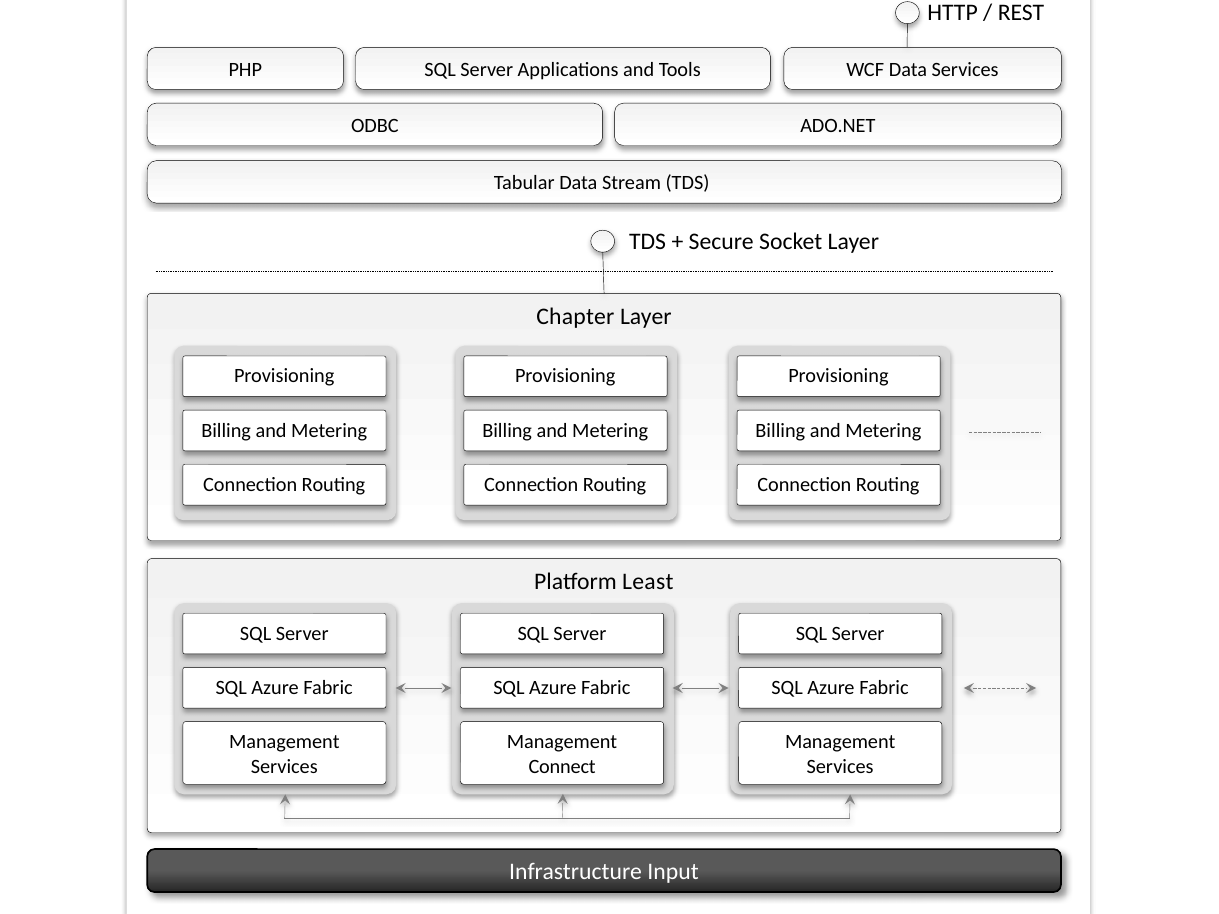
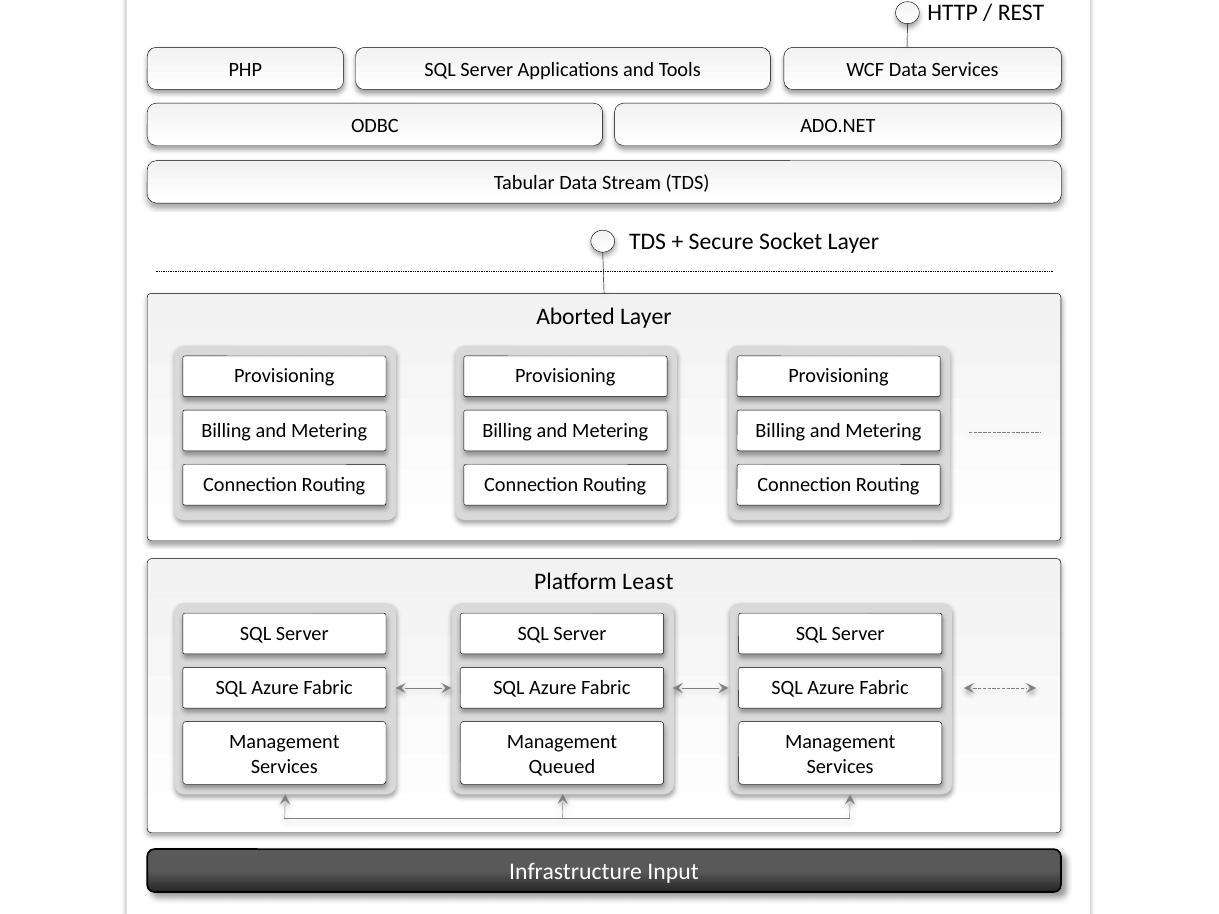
Chapter: Chapter -> Aborted
Connect: Connect -> Queued
